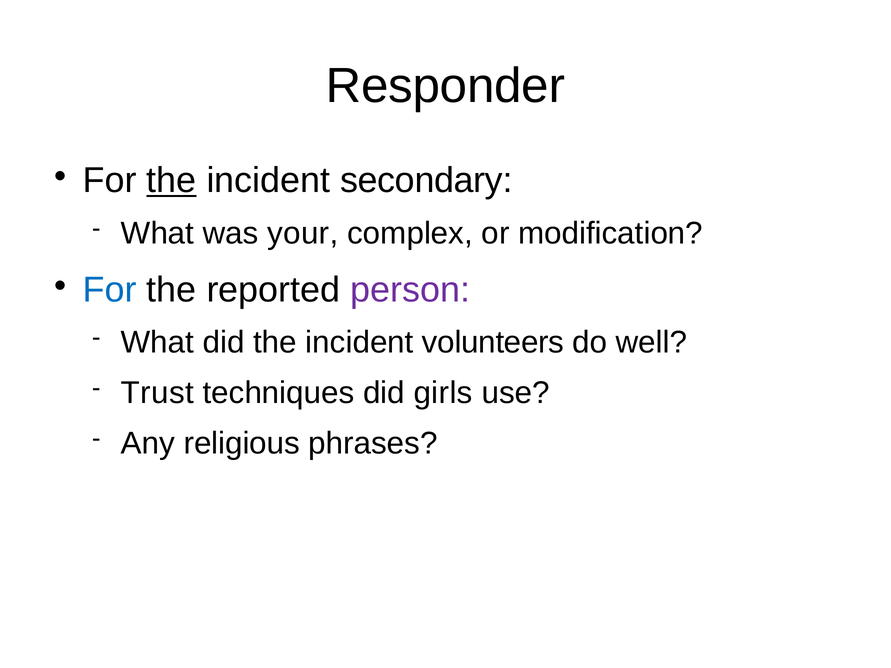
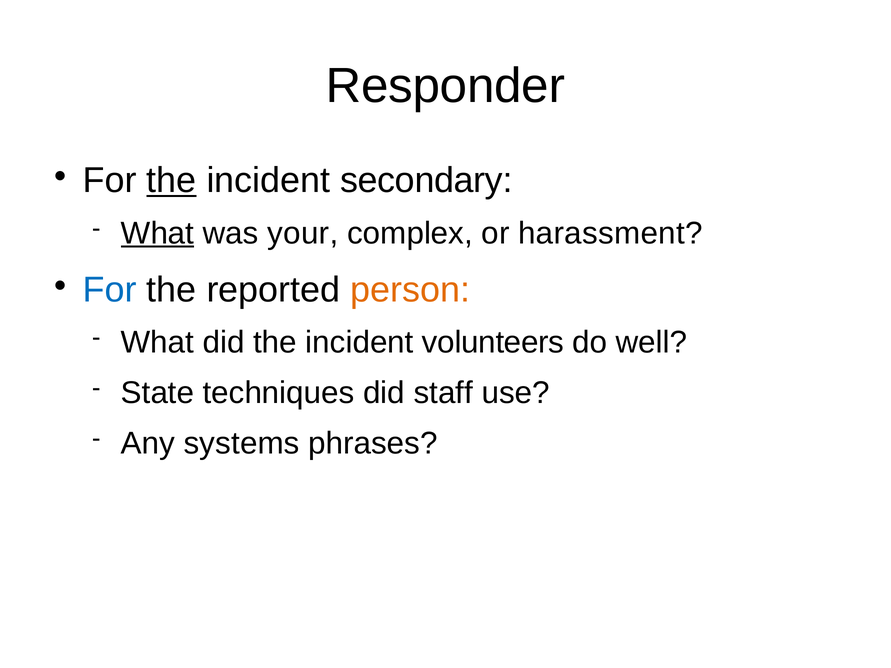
What at (158, 233) underline: none -> present
modification: modification -> harassment
person colour: purple -> orange
Trust: Trust -> State
girls: girls -> staff
religious: religious -> systems
